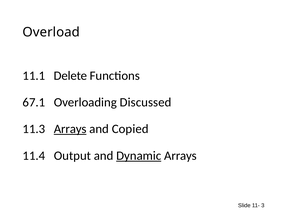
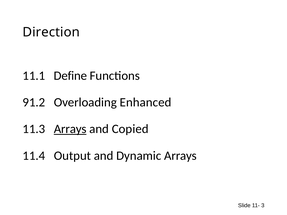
Overload: Overload -> Direction
Delete: Delete -> Define
67.1: 67.1 -> 91.2
Discussed: Discussed -> Enhanced
Dynamic underline: present -> none
